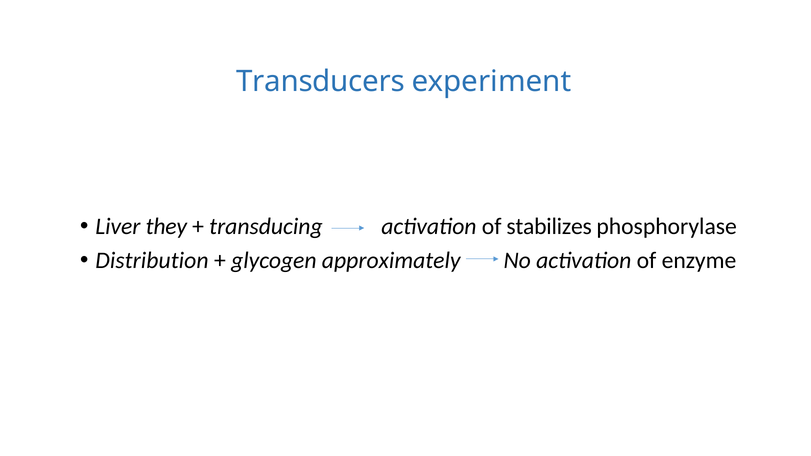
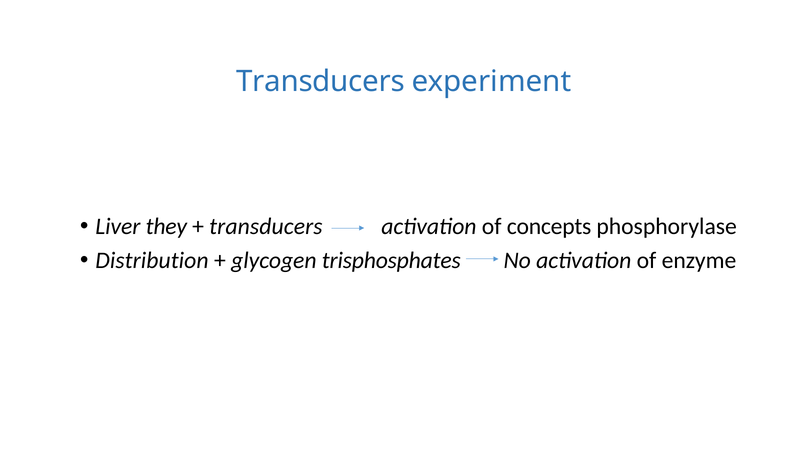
transducing at (266, 226): transducing -> transducers
stabilizes: stabilizes -> concepts
approximately: approximately -> trisphosphates
